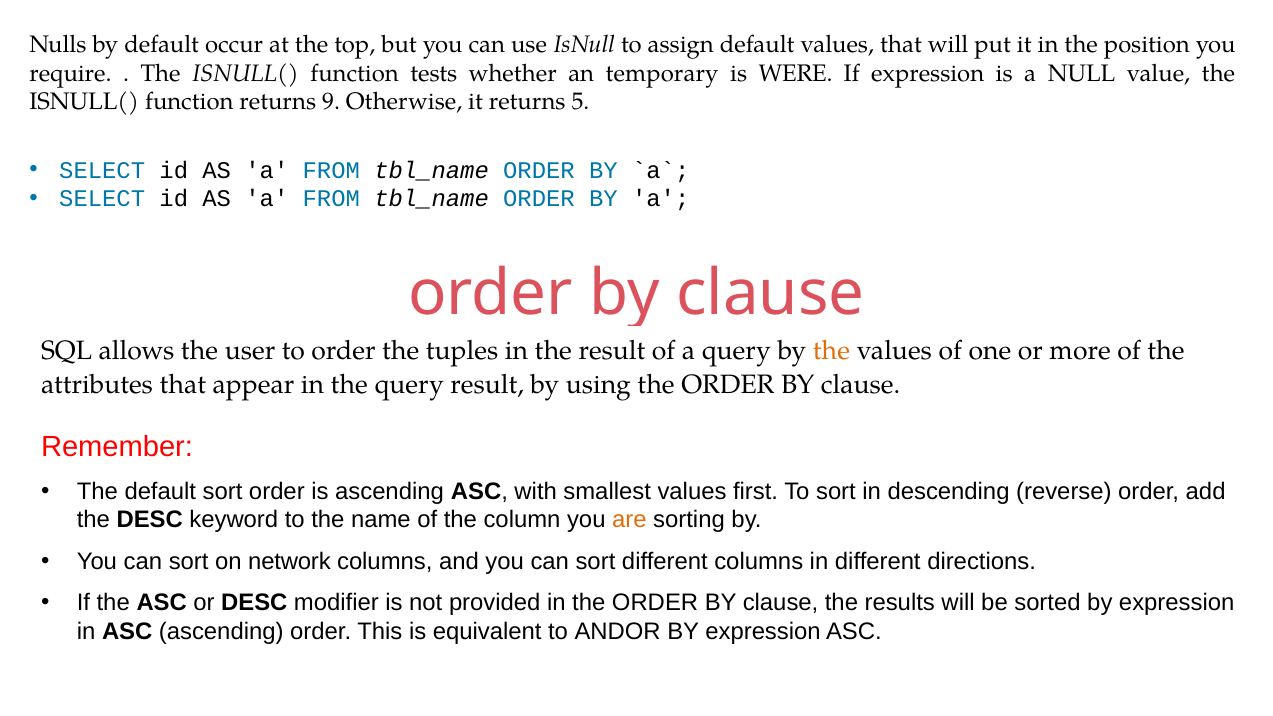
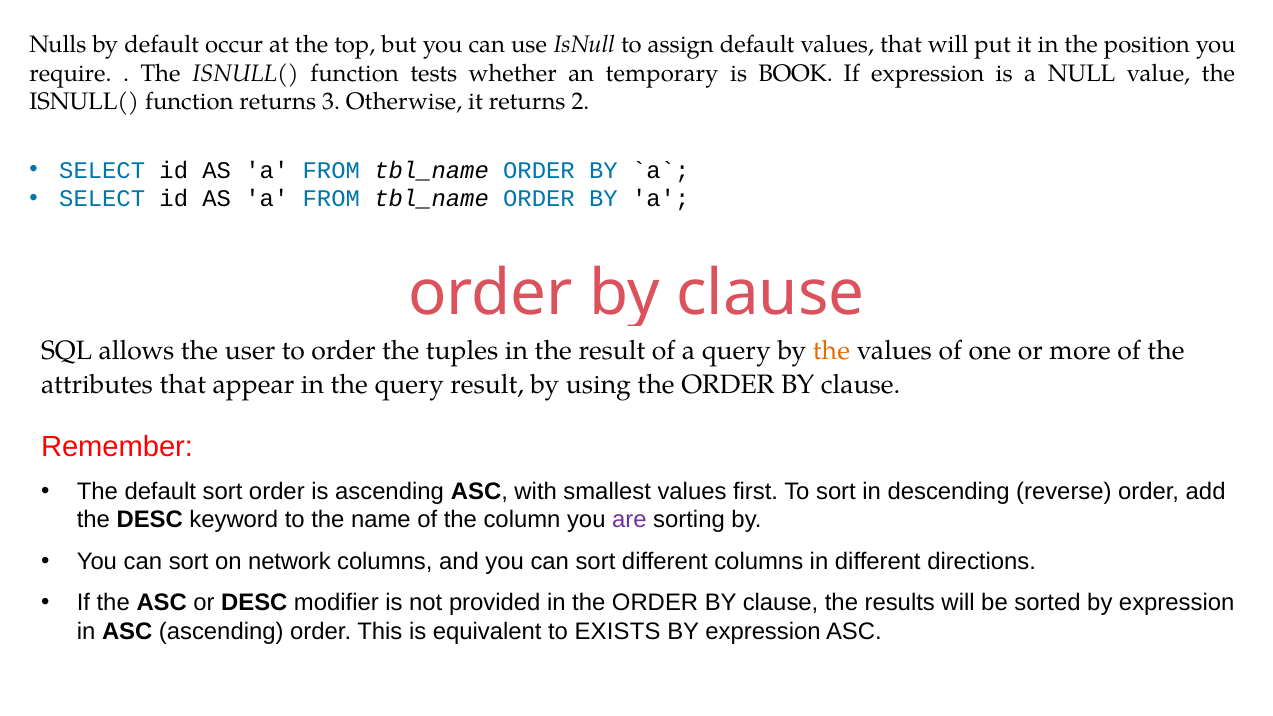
WERE: WERE -> BOOK
9: 9 -> 3
5: 5 -> 2
are colour: orange -> purple
ANDOR: ANDOR -> EXISTS
